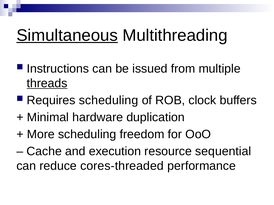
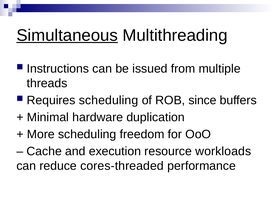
threads underline: present -> none
clock: clock -> since
sequential: sequential -> workloads
